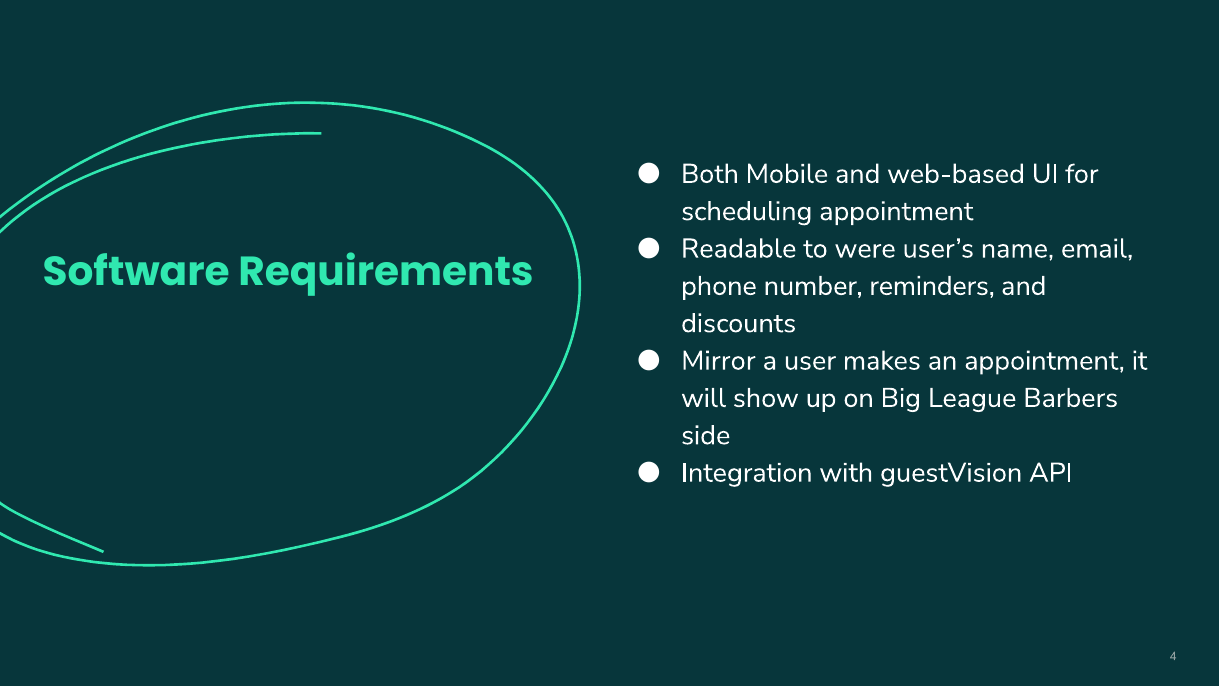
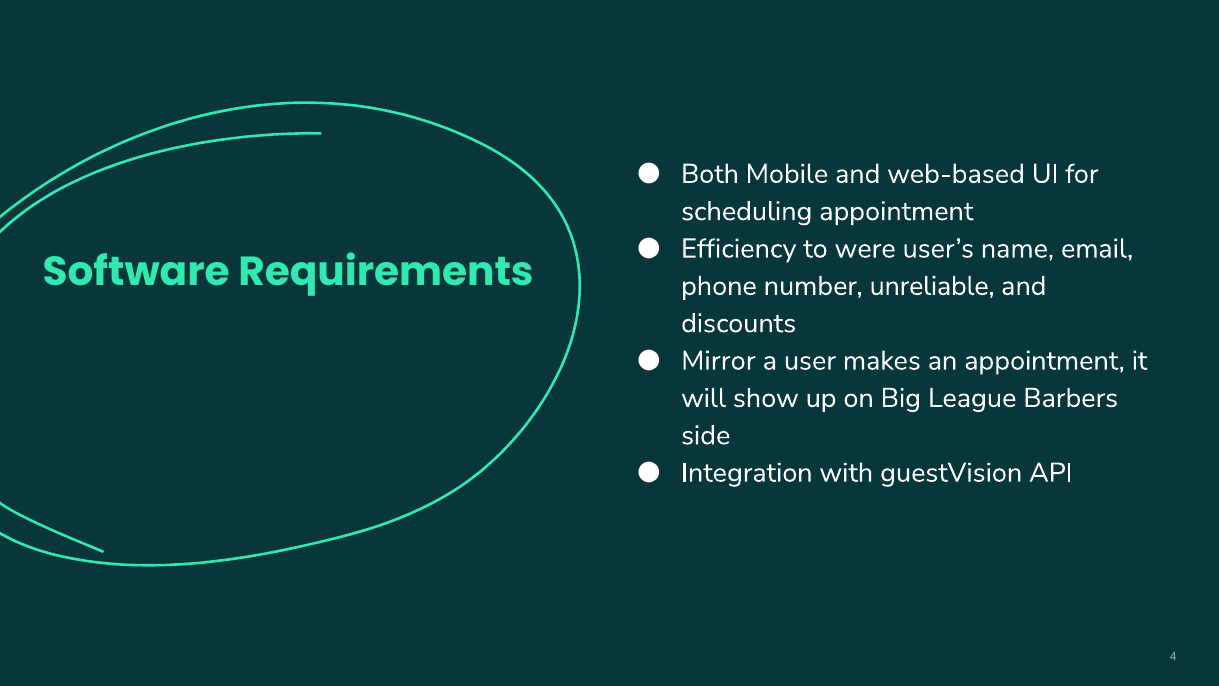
Readable: Readable -> Efficiency
reminders: reminders -> unreliable
